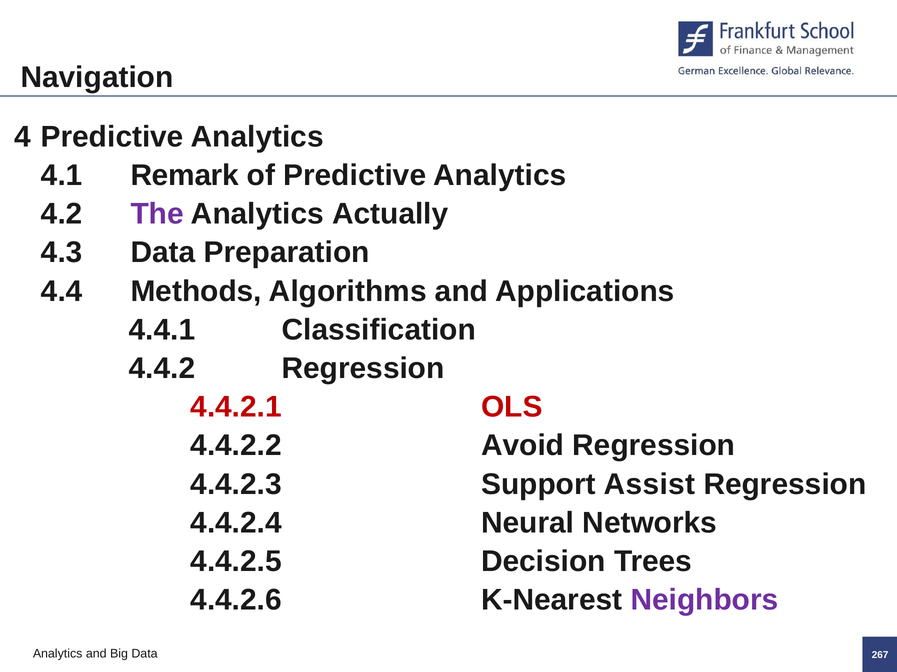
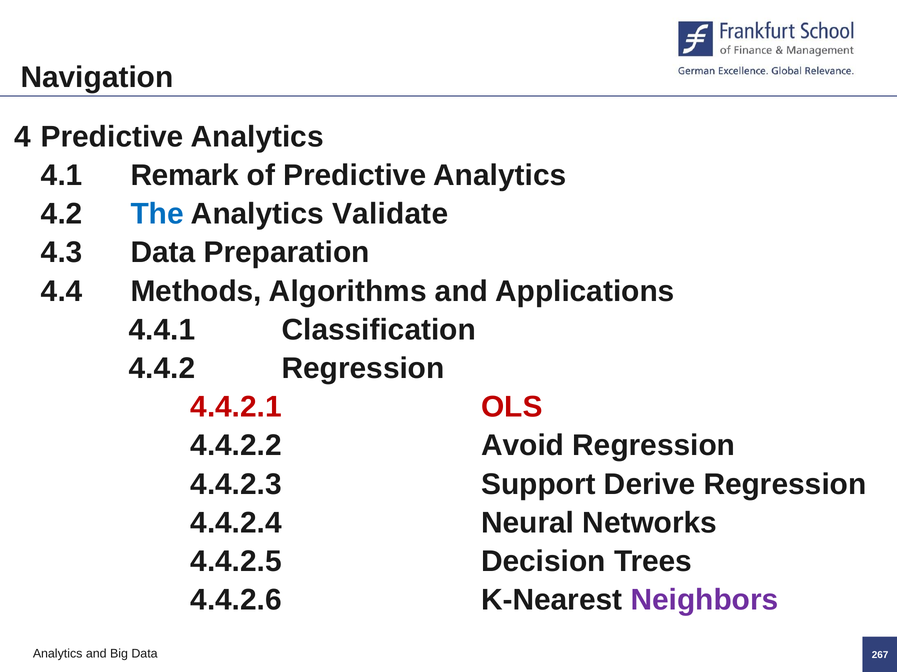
The colour: purple -> blue
Actually: Actually -> Validate
Assist: Assist -> Derive
